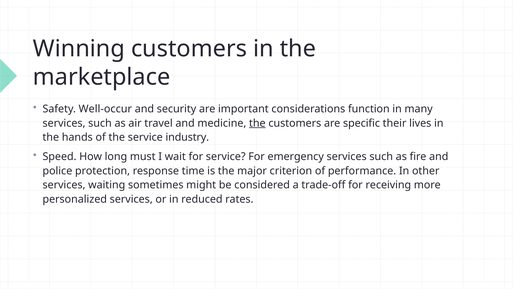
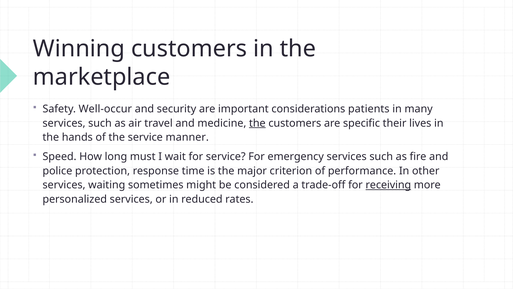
function: function -> patients
industry: industry -> manner
receiving underline: none -> present
